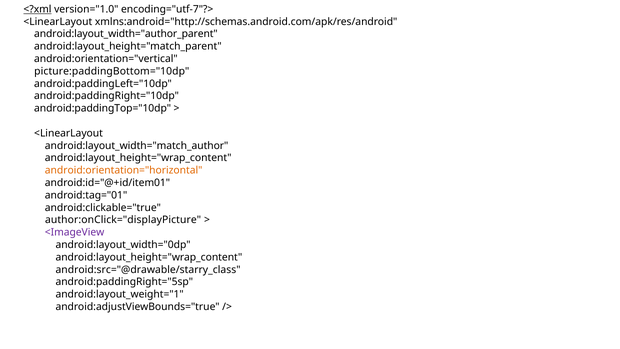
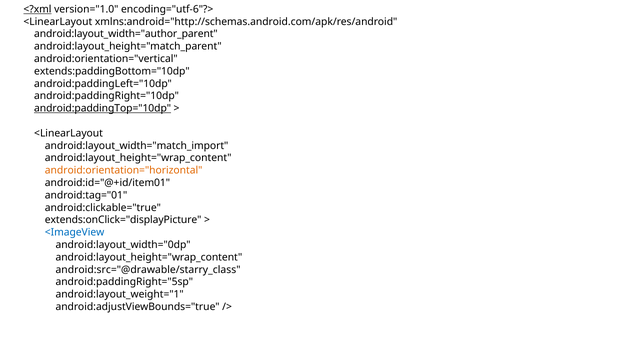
encoding="utf-7"?>: encoding="utf-7"?> -> encoding="utf-6"?>
picture:paddingBottom="10dp: picture:paddingBottom="10dp -> extends:paddingBottom="10dp
android:paddingTop="10dp underline: none -> present
android:layout_width="match_author: android:layout_width="match_author -> android:layout_width="match_import
author:onClick="displayPicture: author:onClick="displayPicture -> extends:onClick="displayPicture
<ImageView colour: purple -> blue
